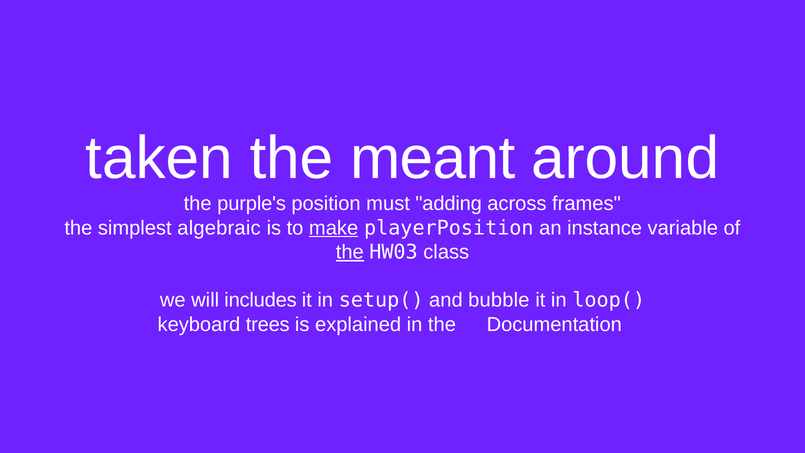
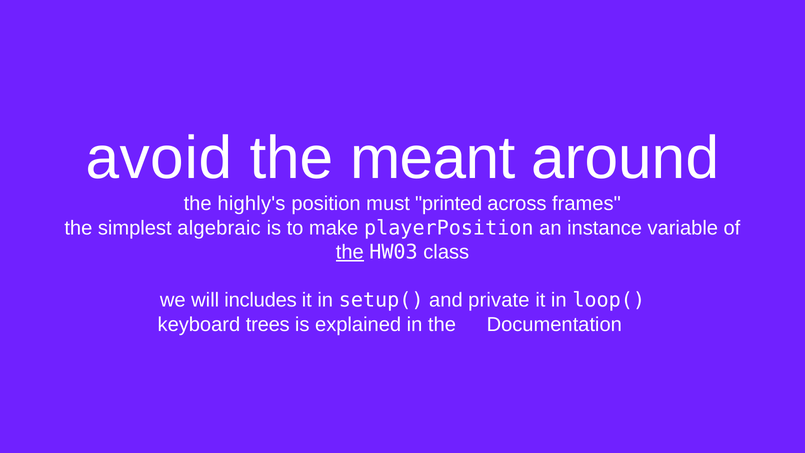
taken: taken -> avoid
purple's: purple's -> highly's
adding: adding -> printed
make underline: present -> none
bubble: bubble -> private
